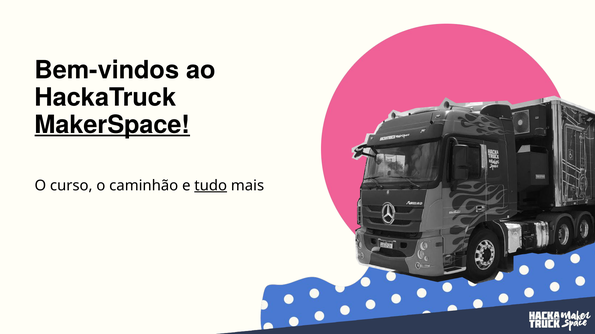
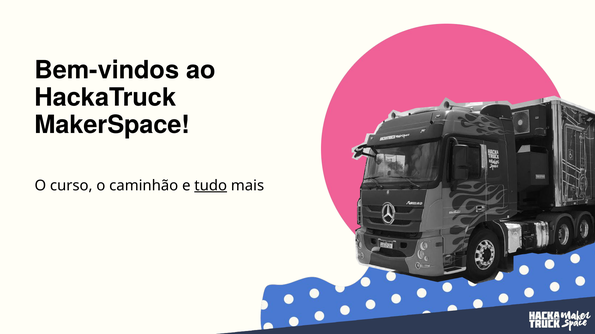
MakerSpace underline: present -> none
